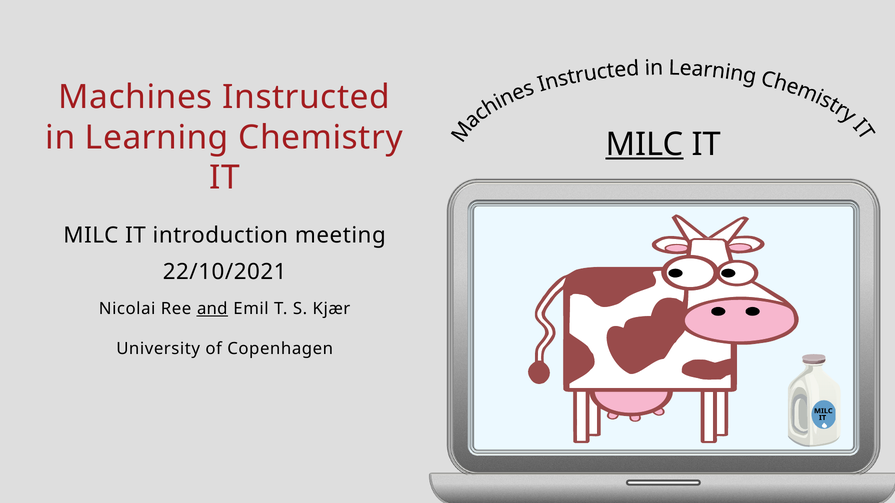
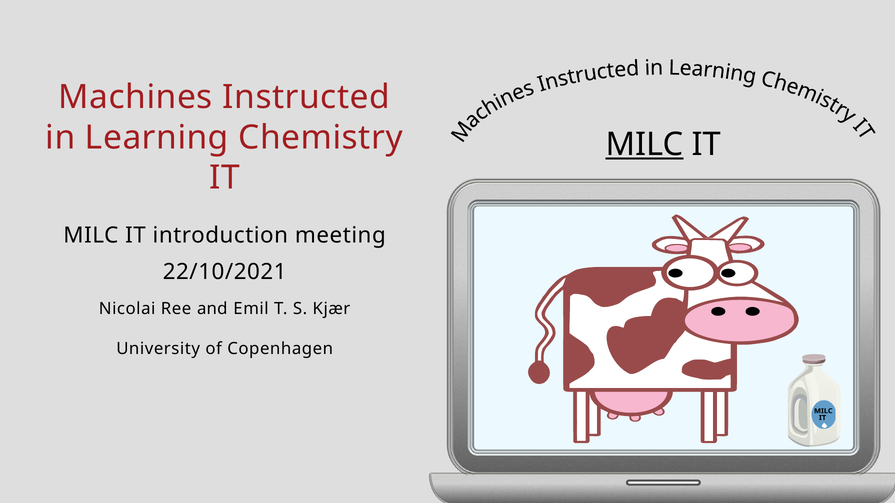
and underline: present -> none
